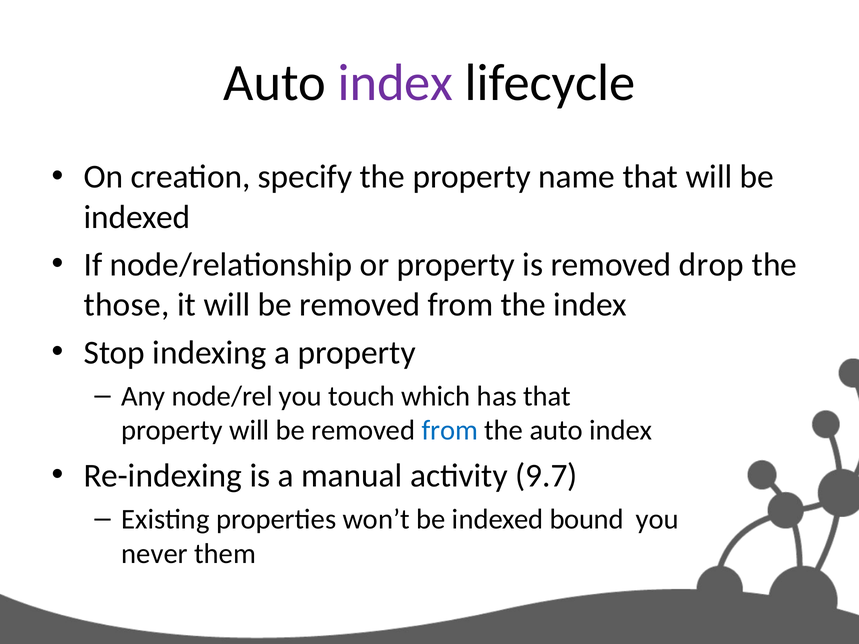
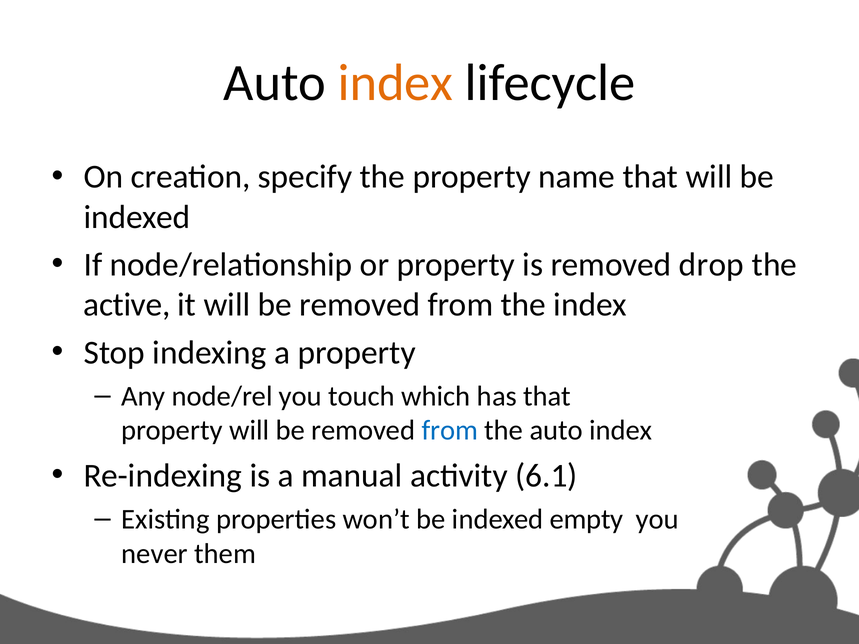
index at (395, 83) colour: purple -> orange
those: those -> active
9.7: 9.7 -> 6.1
bound: bound -> empty
